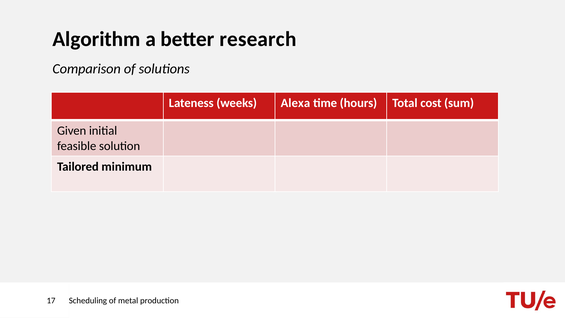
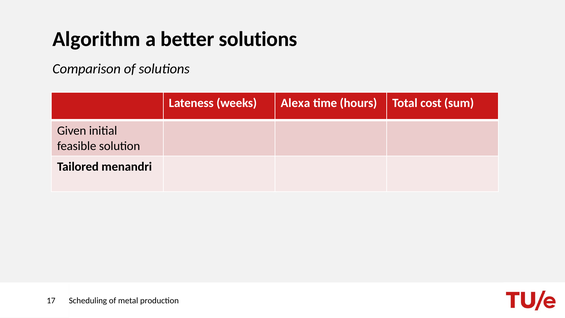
better research: research -> solutions
minimum: minimum -> menandri
